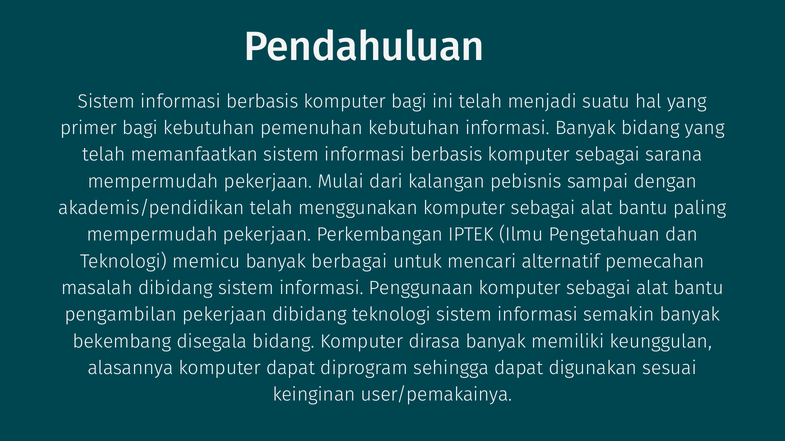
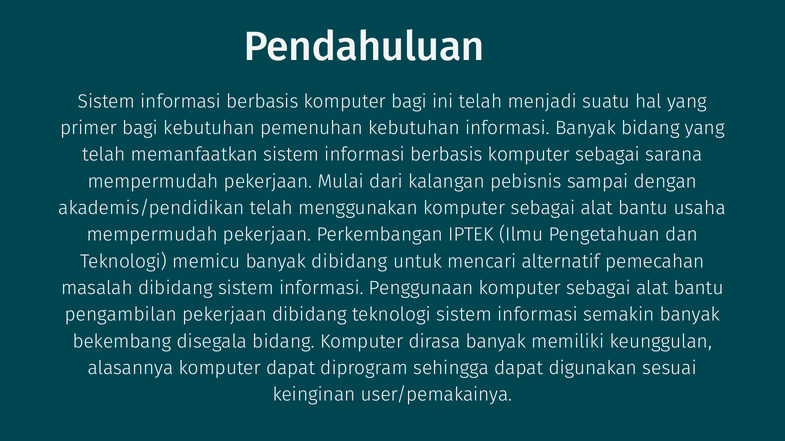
paling: paling -> usaha
banyak berbagai: berbagai -> dibidang
